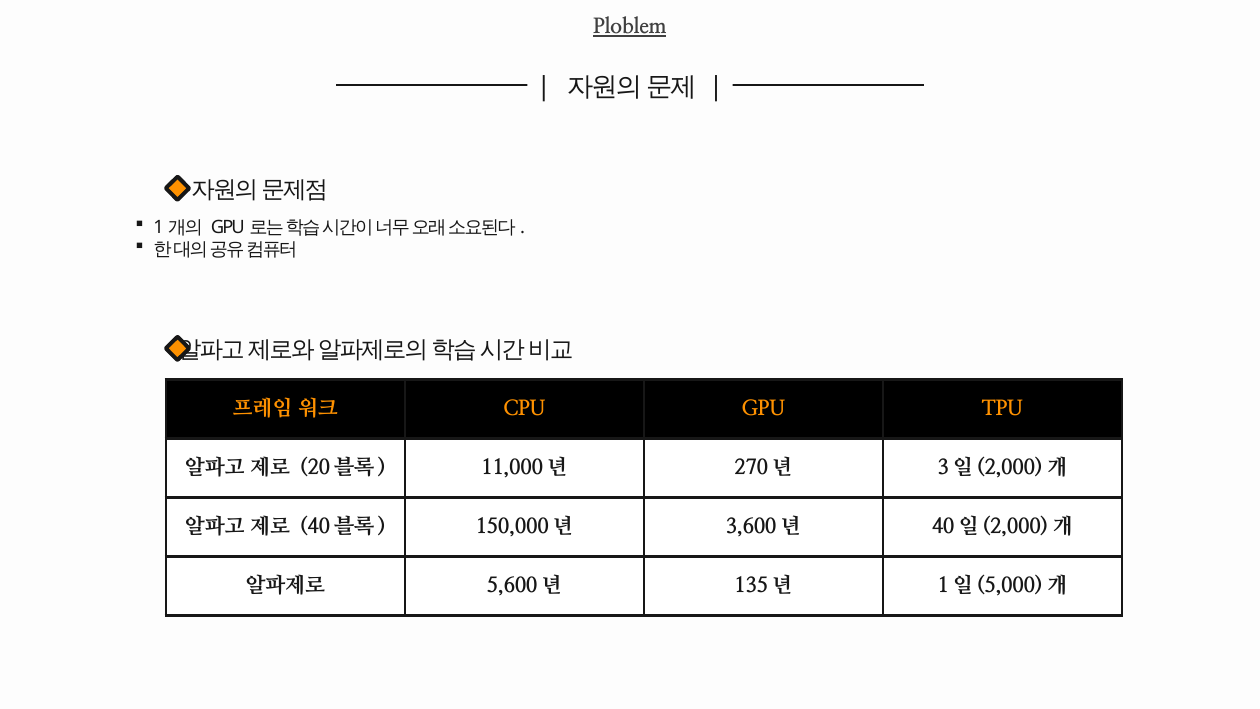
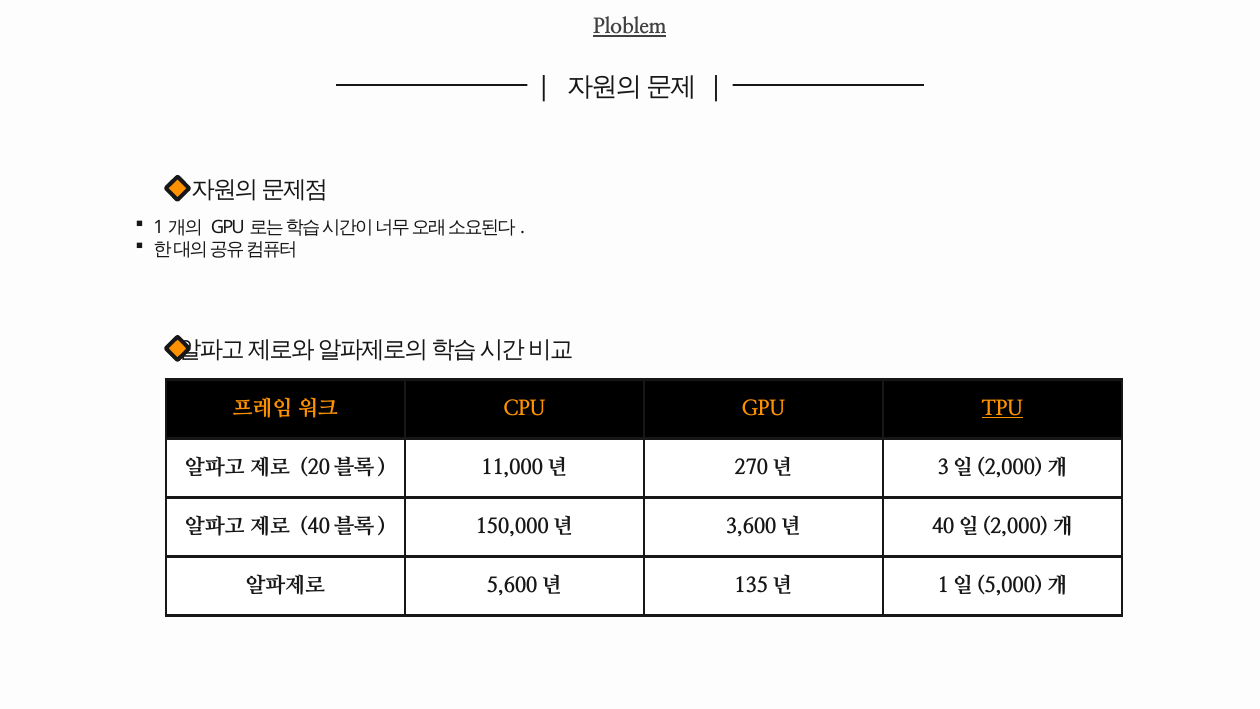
TPU underline: none -> present
